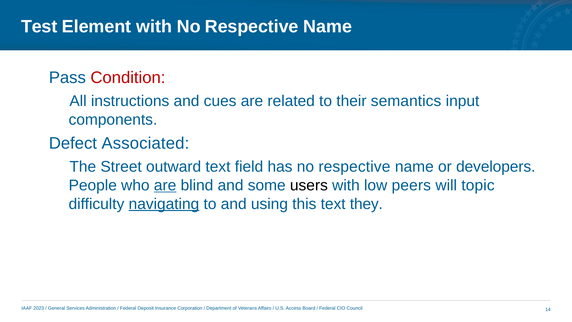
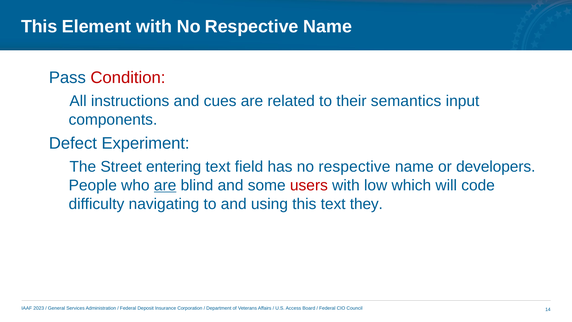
Test at (39, 27): Test -> This
Associated: Associated -> Experiment
outward: outward -> entering
users colour: black -> red
peers: peers -> which
topic: topic -> code
navigating underline: present -> none
